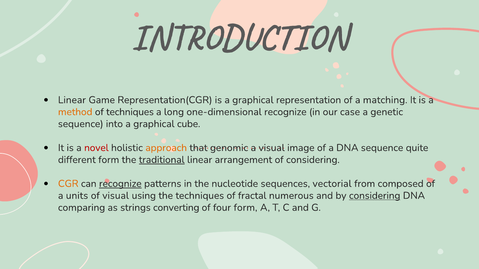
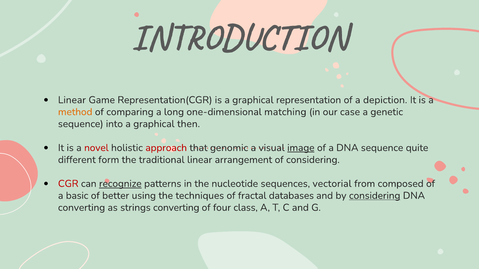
matching: matching -> depiction
of techniques: techniques -> comparing
one-dimensional recognize: recognize -> matching
cube: cube -> then
approach colour: orange -> red
image underline: none -> present
traditional underline: present -> none
CGR colour: orange -> red
units: units -> basic
of visual: visual -> better
numerous: numerous -> databases
comparing at (82, 208): comparing -> converting
four form: form -> class
